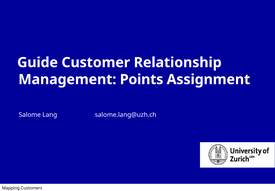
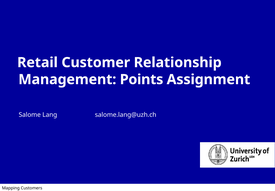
Guide: Guide -> Retail
